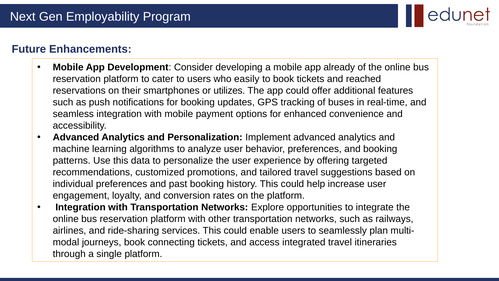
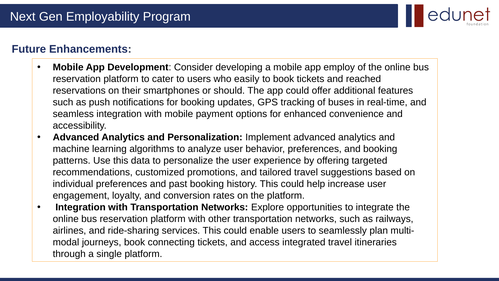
already: already -> employ
utilizes: utilizes -> should
